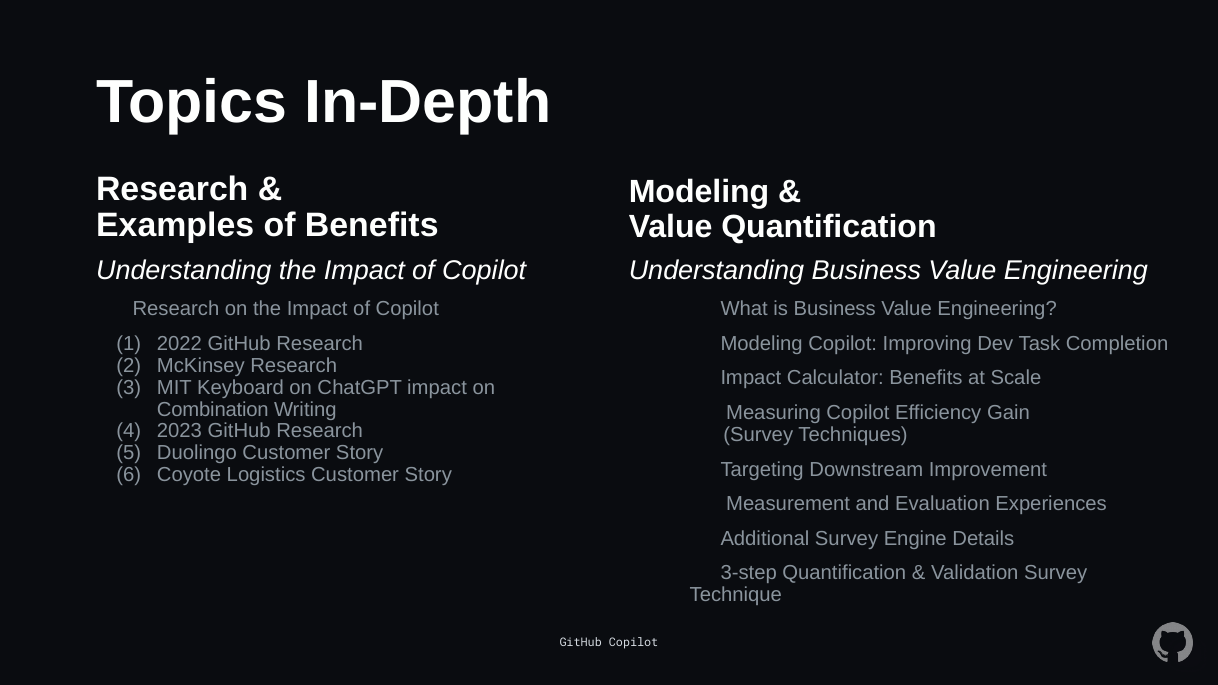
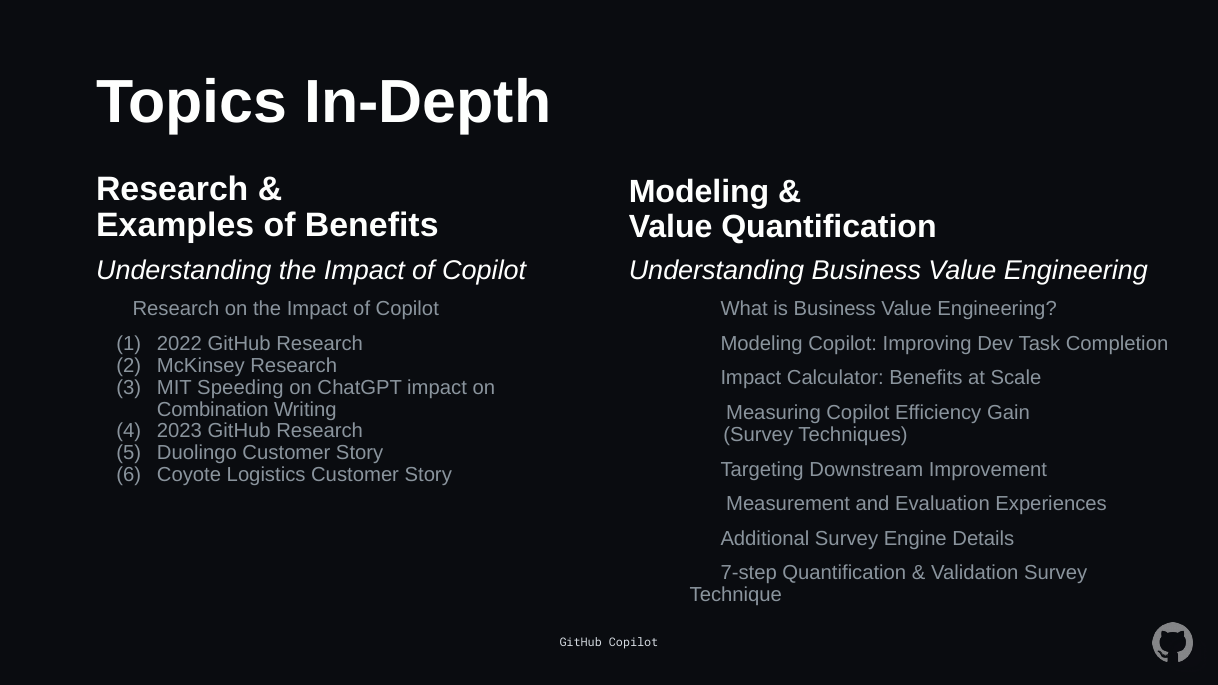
Keyboard: Keyboard -> Speeding
3-step: 3-step -> 7-step
